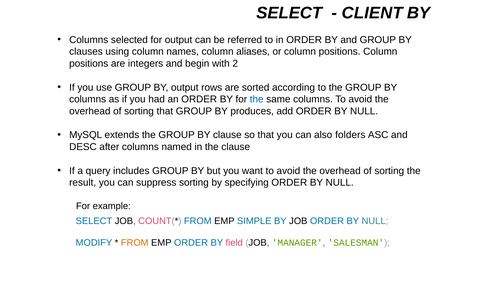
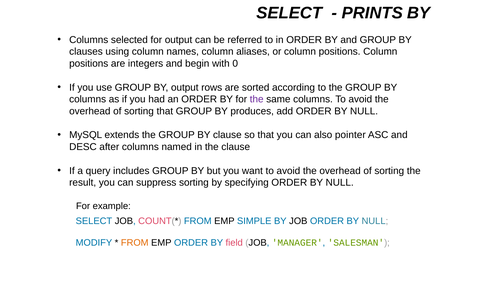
CLIENT: CLIENT -> PRINTS
2: 2 -> 0
the at (257, 99) colour: blue -> purple
folders: folders -> pointer
